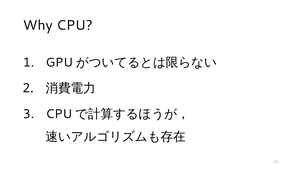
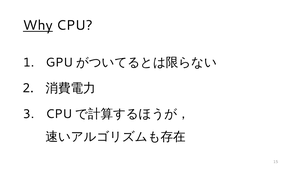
Why underline: none -> present
